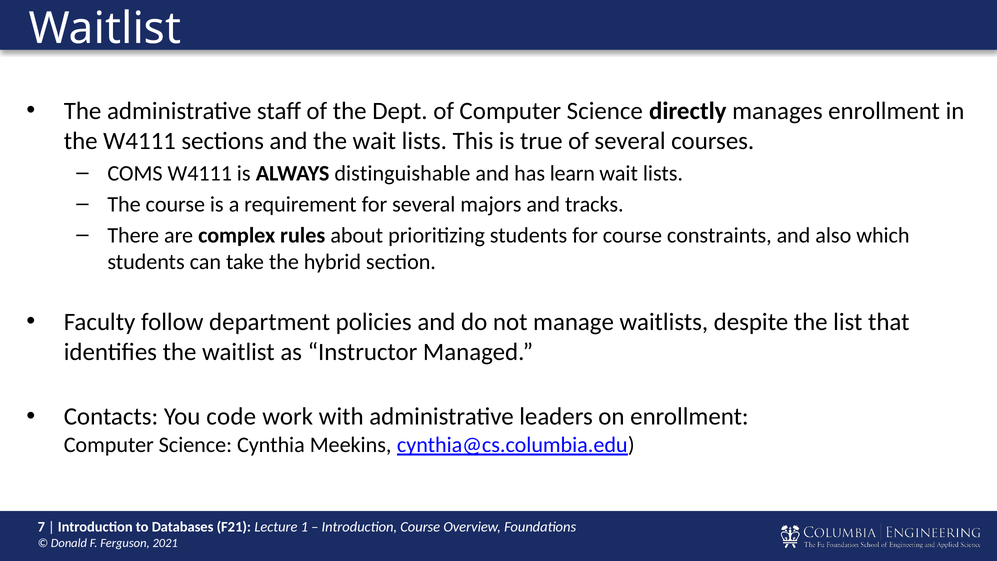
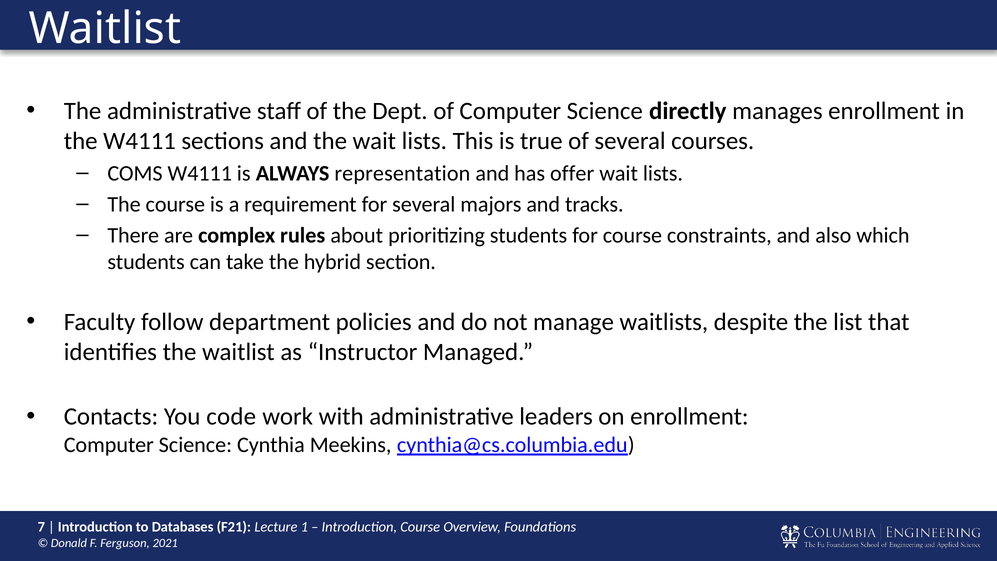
distinguishable: distinguishable -> representation
learn: learn -> offer
